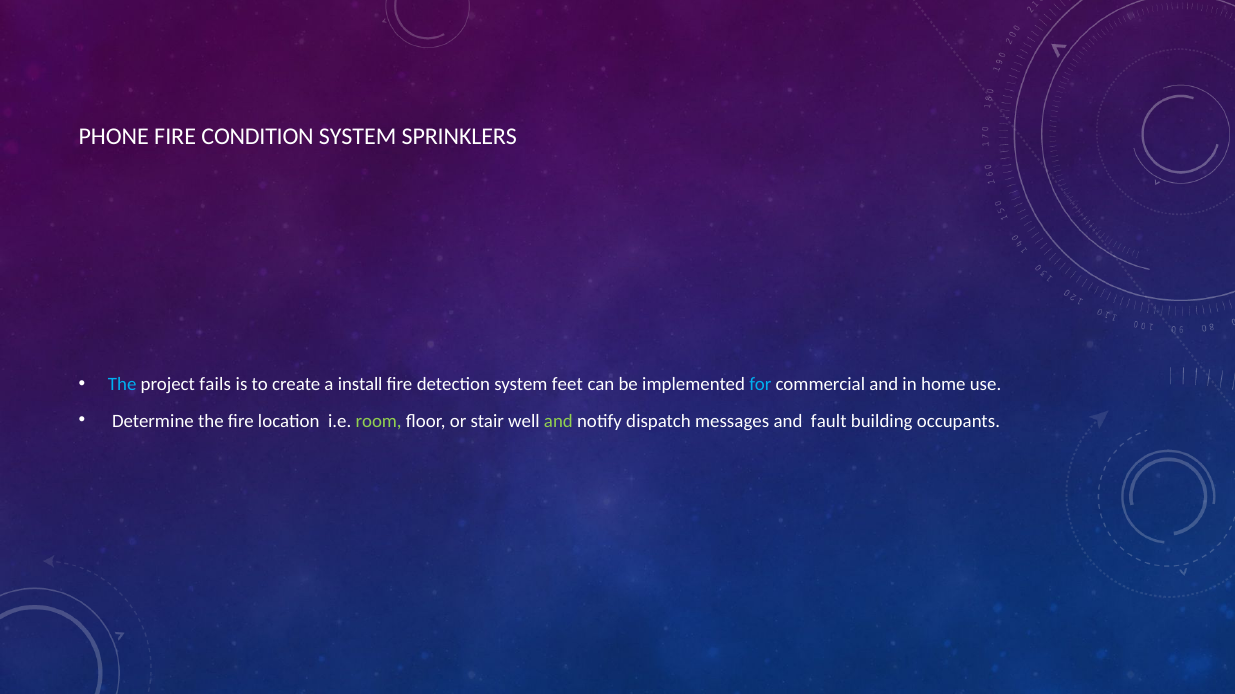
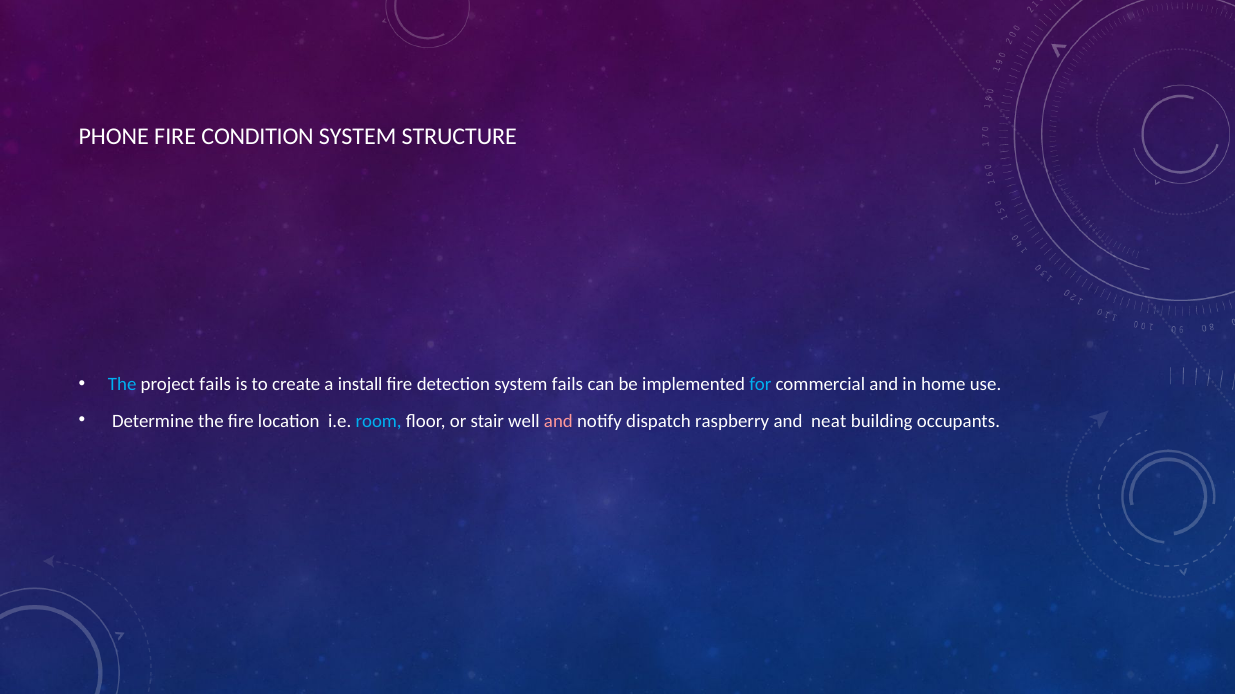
SPRINKLERS: SPRINKLERS -> STRUCTURE
system feet: feet -> fails
room colour: light green -> light blue
and at (558, 421) colour: light green -> pink
messages: messages -> raspberry
fault: fault -> neat
